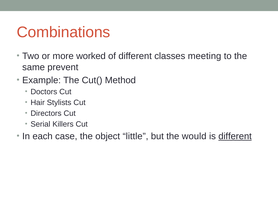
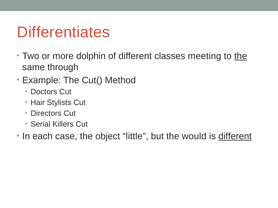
Combinations: Combinations -> Differentiates
worked: worked -> dolphin
the at (241, 56) underline: none -> present
prevent: prevent -> through
